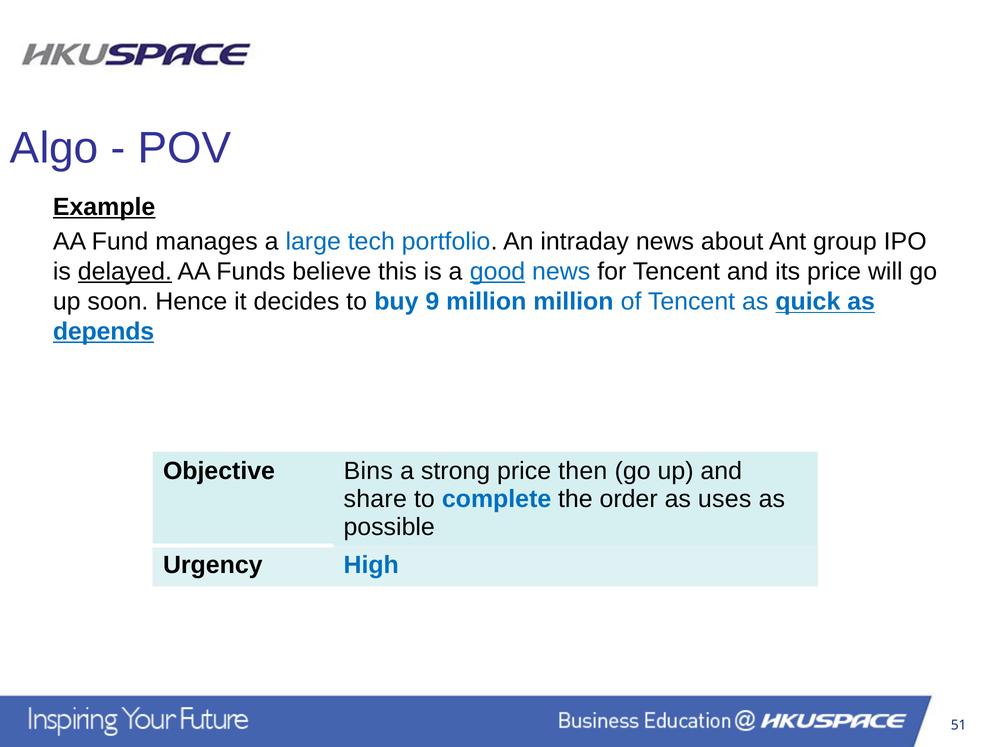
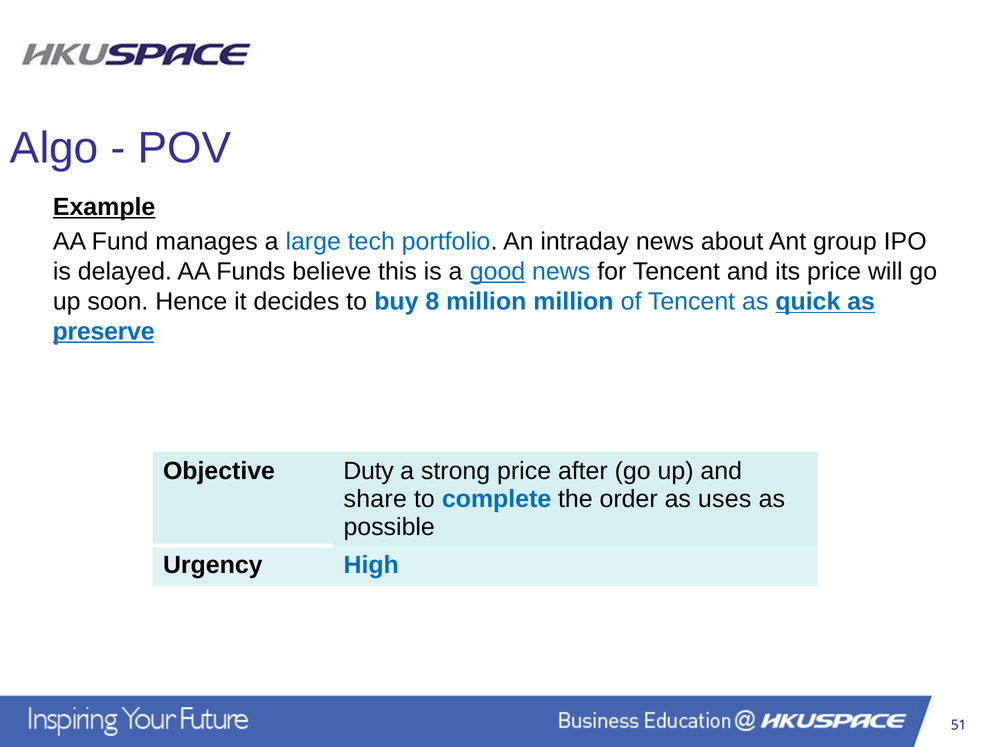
delayed underline: present -> none
9: 9 -> 8
depends: depends -> preserve
Bins: Bins -> Duty
then: then -> after
